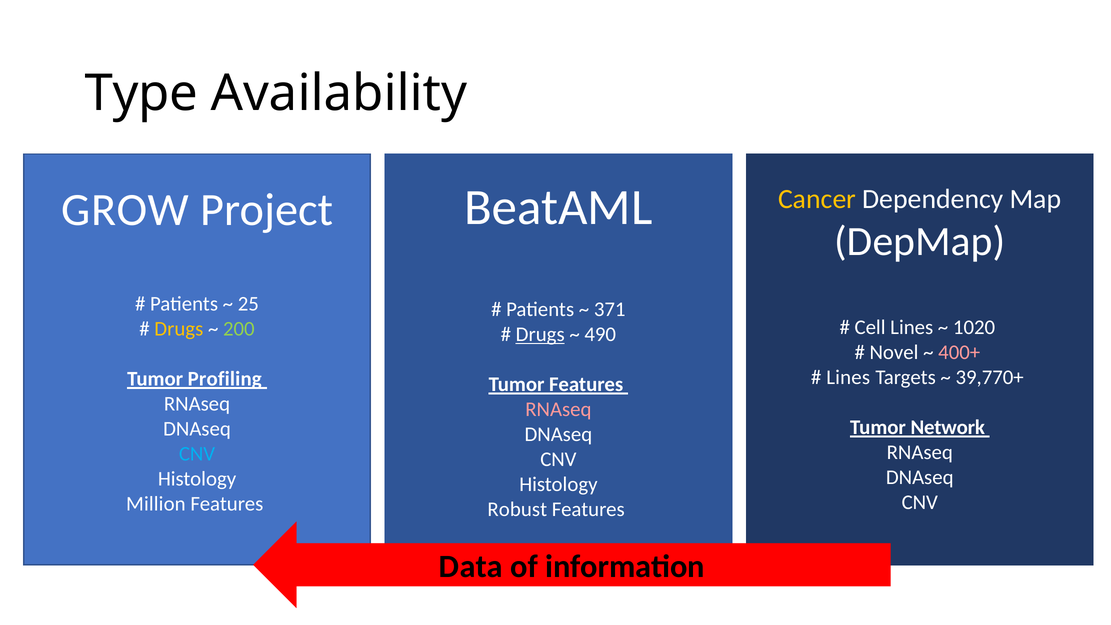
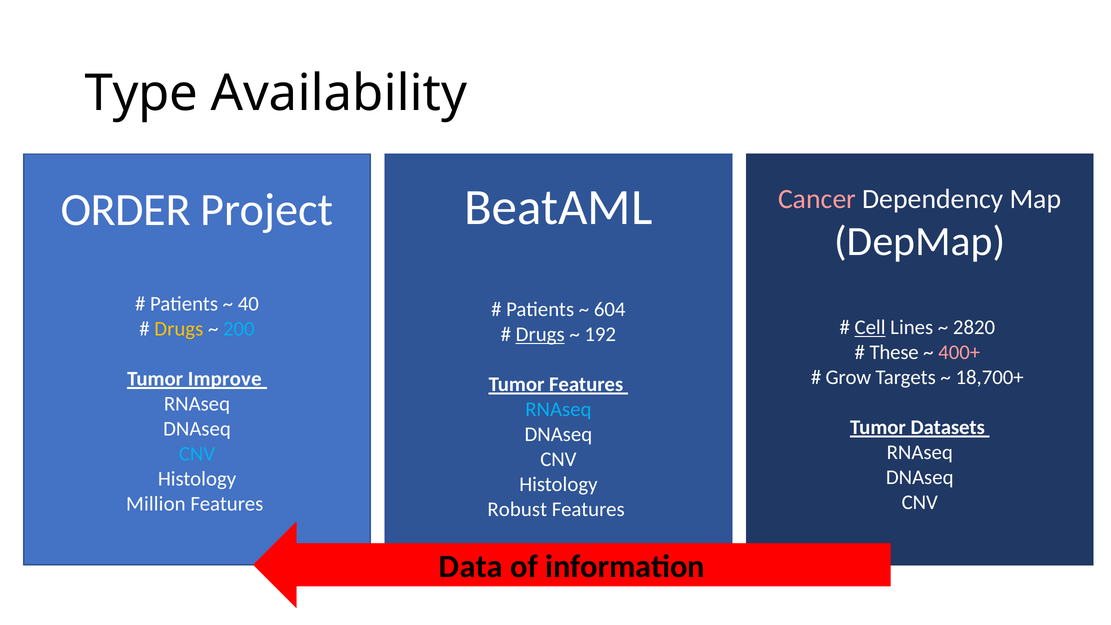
Cancer colour: yellow -> pink
GROW: GROW -> ORDER
25: 25 -> 40
371: 371 -> 604
Cell underline: none -> present
1020: 1020 -> 2820
200 colour: light green -> light blue
490: 490 -> 192
Novel: Novel -> These
Lines at (848, 377): Lines -> Grow
39,770+: 39,770+ -> 18,700+
Profiling: Profiling -> Improve
RNAseq at (558, 409) colour: pink -> light blue
Network: Network -> Datasets
